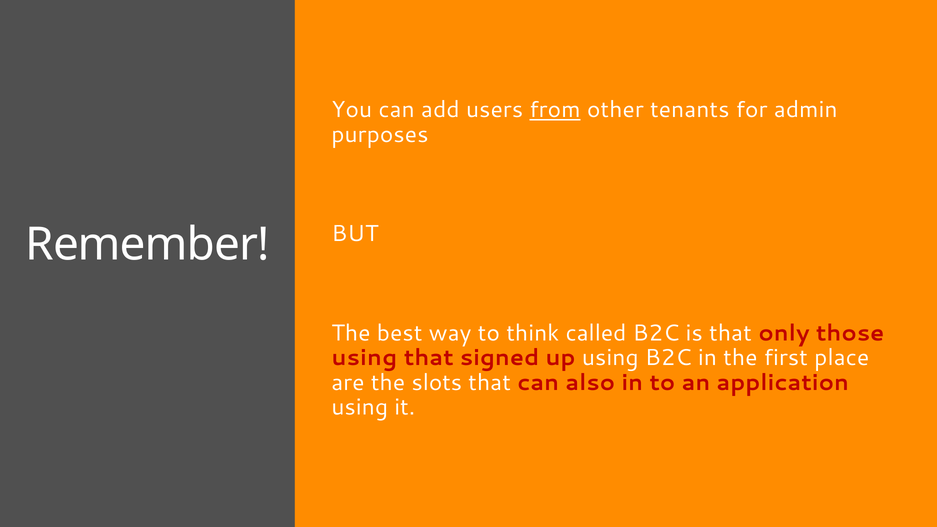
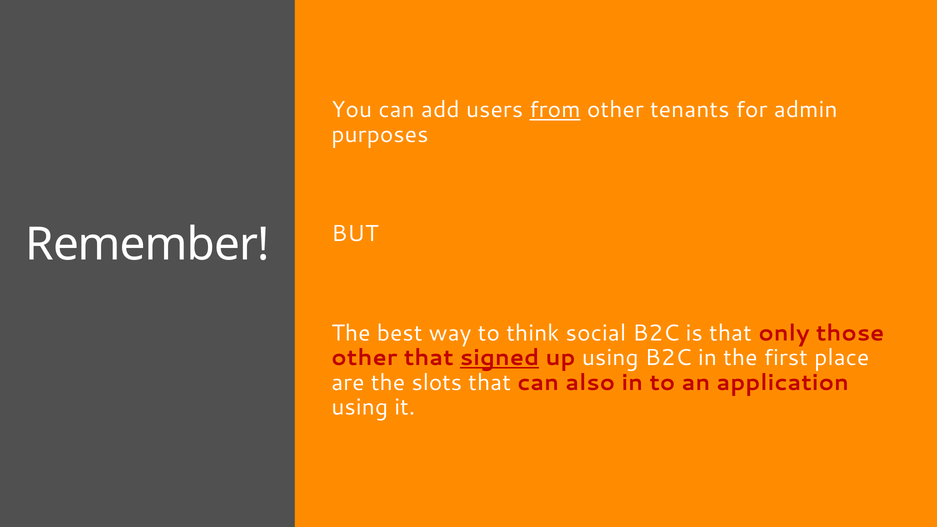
called: called -> social
using at (364, 358): using -> other
signed underline: none -> present
